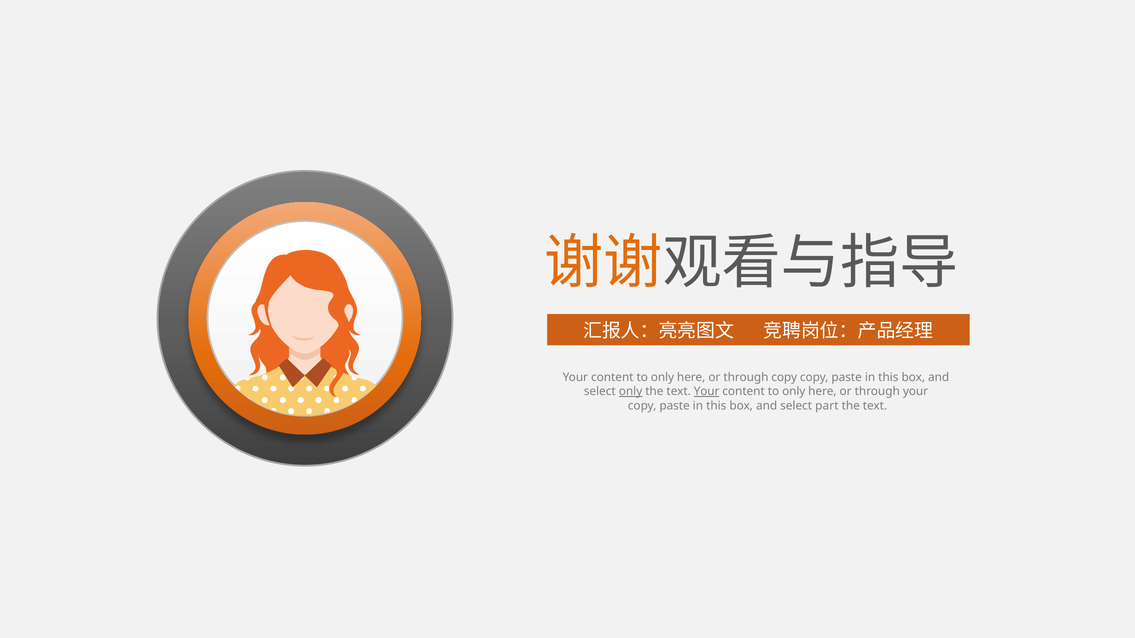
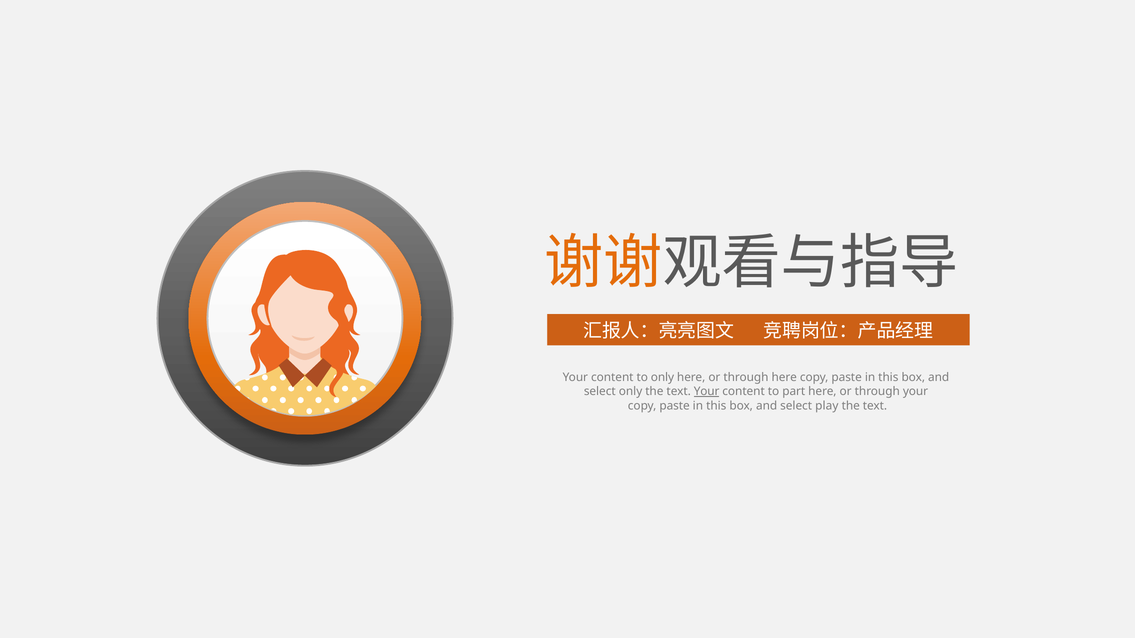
through copy: copy -> here
only at (631, 392) underline: present -> none
only at (794, 392): only -> part
part: part -> play
